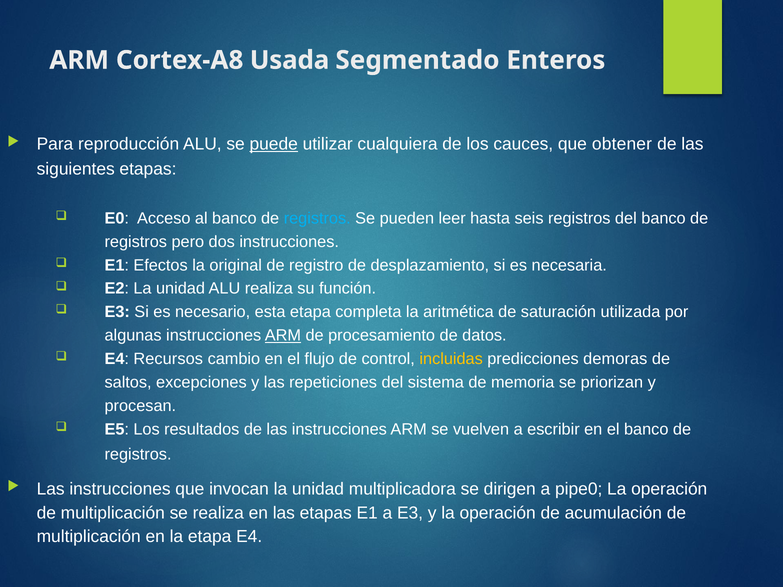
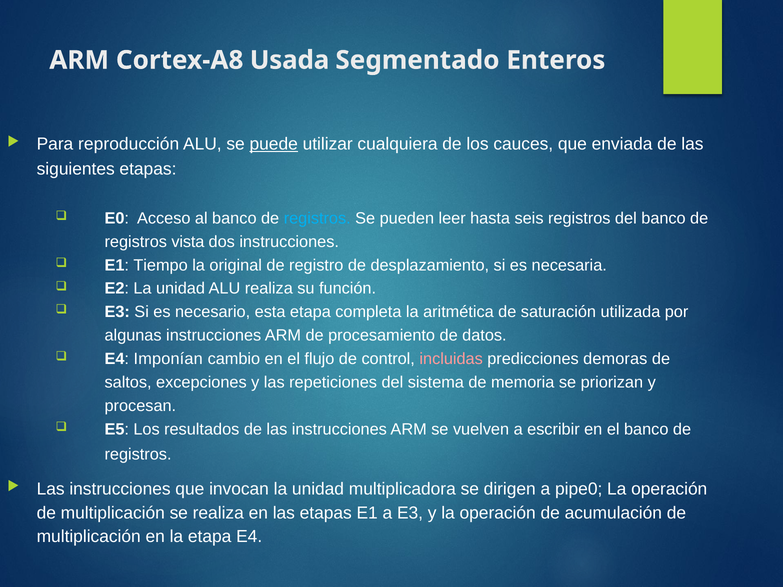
obtener: obtener -> enviada
pero: pero -> vista
Efectos: Efectos -> Tiempo
ARM at (283, 336) underline: present -> none
Recursos: Recursos -> Imponían
incluidas colour: yellow -> pink
